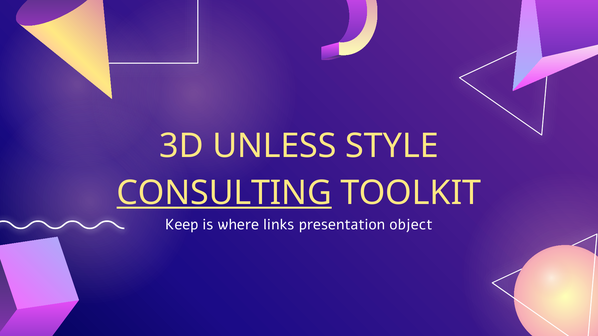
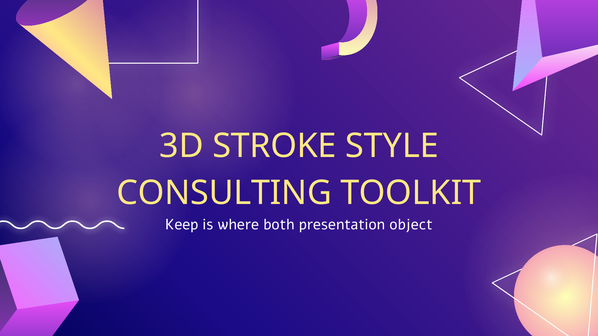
UNLESS: UNLESS -> STROKE
CONSULTING underline: present -> none
links: links -> both
